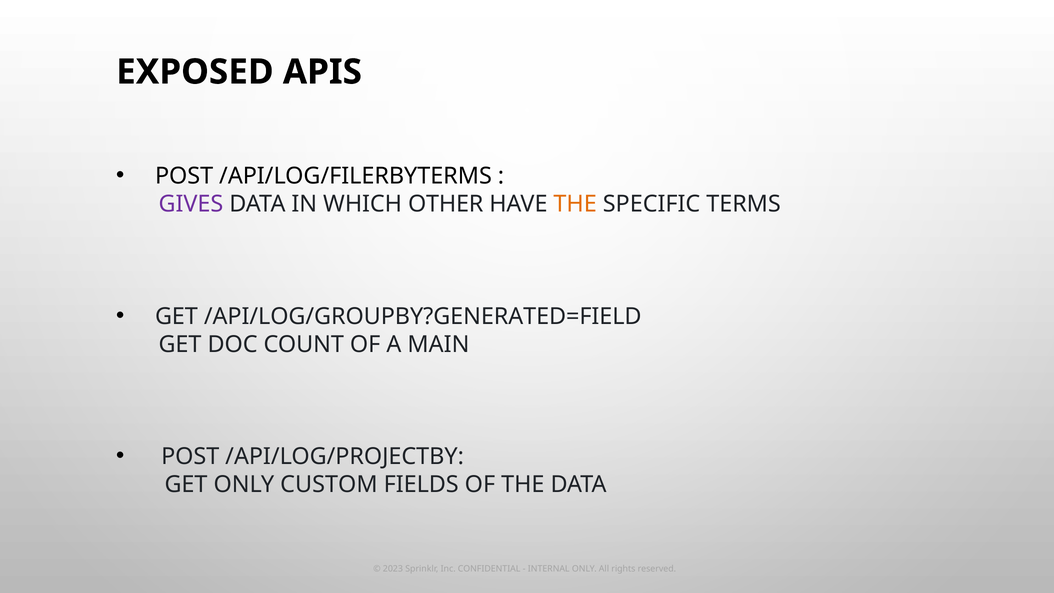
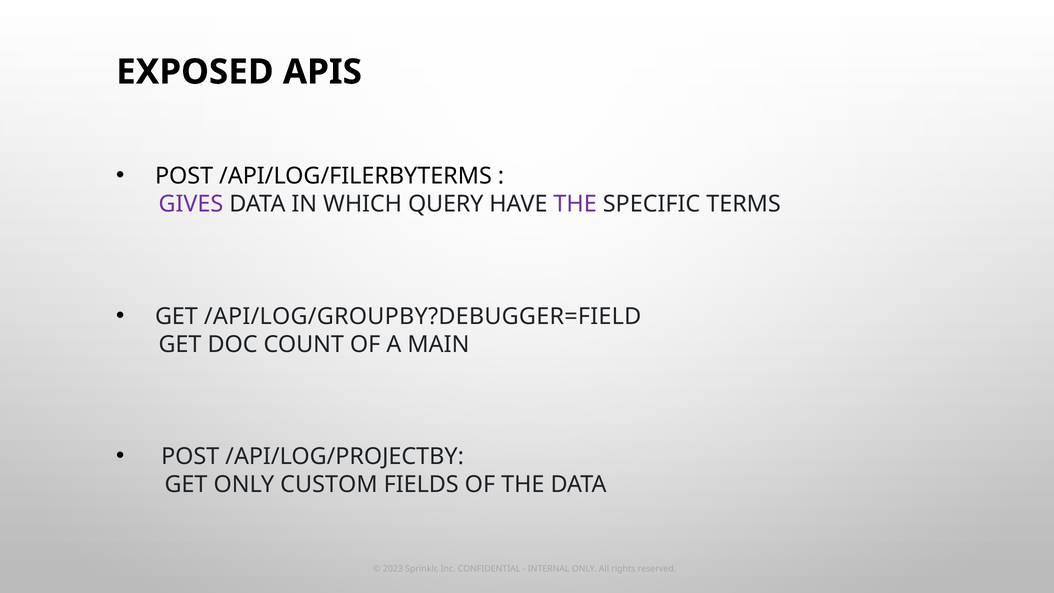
OTHER: OTHER -> QUERY
THE at (575, 204) colour: orange -> purple
/API/LOG/GROUPBY?GENERATED=FIELD: /API/LOG/GROUPBY?GENERATED=FIELD -> /API/LOG/GROUPBY?DEBUGGER=FIELD
